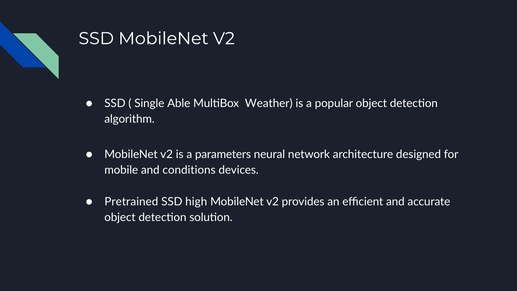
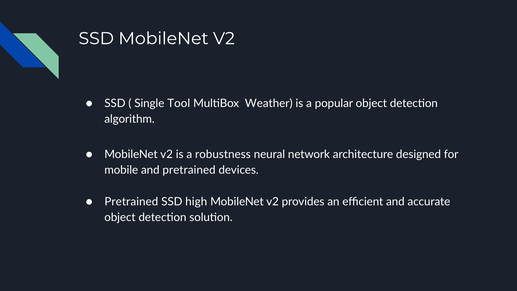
Able: Able -> Tool
parameters: parameters -> robustness
and conditions: conditions -> pretrained
